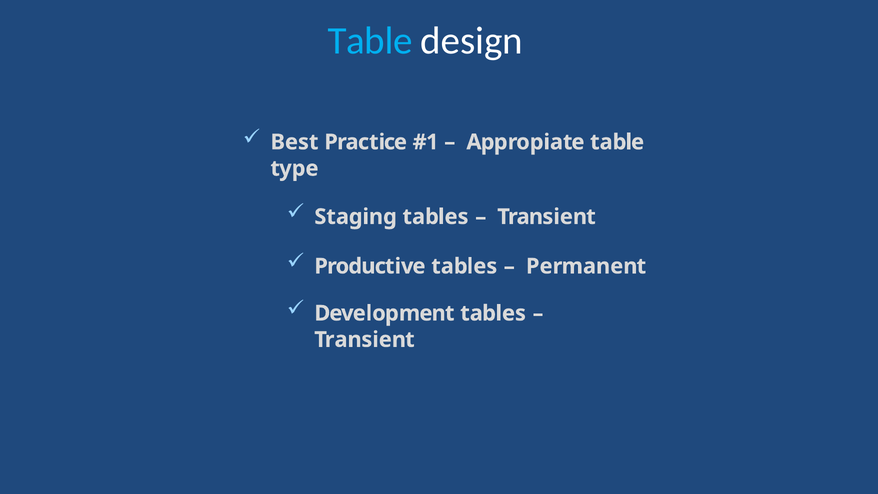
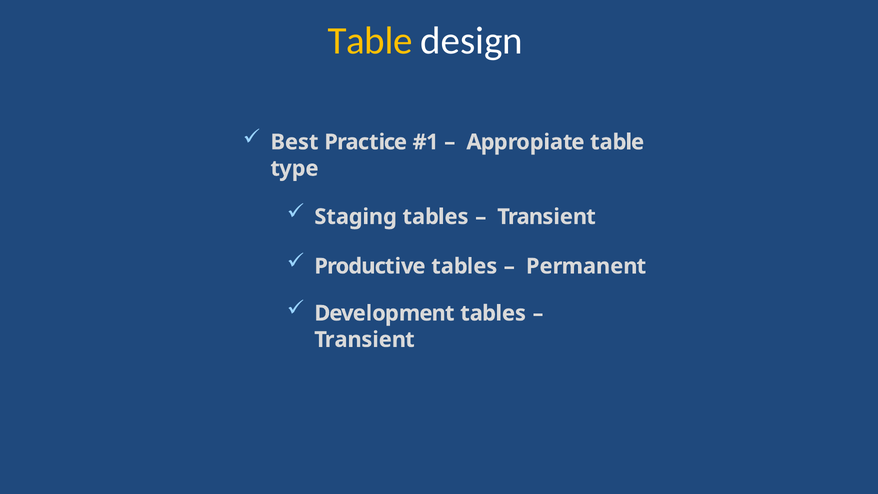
Table at (370, 41) colour: light blue -> yellow
